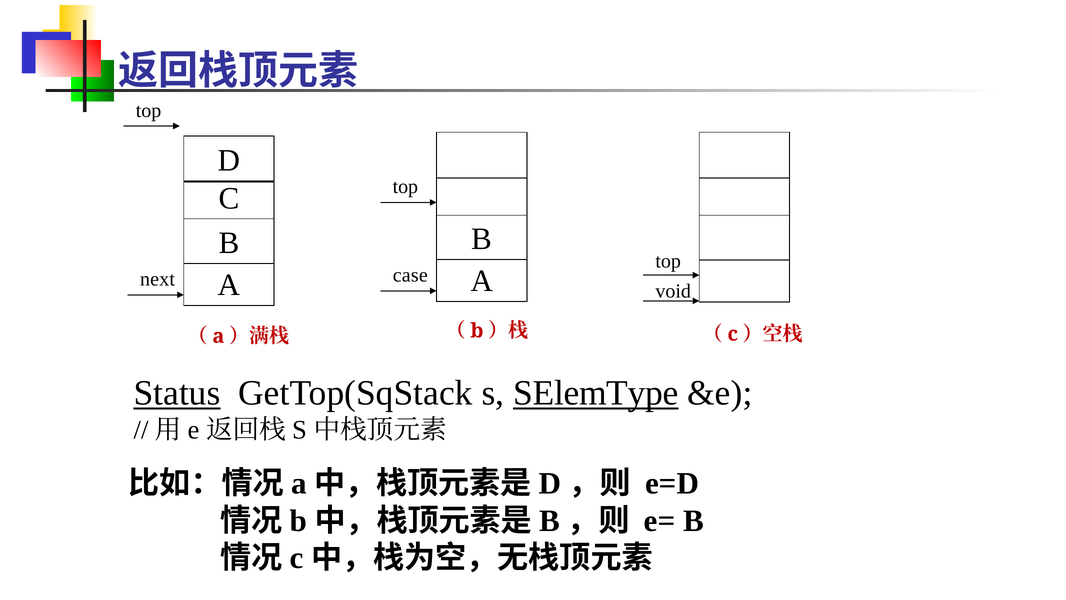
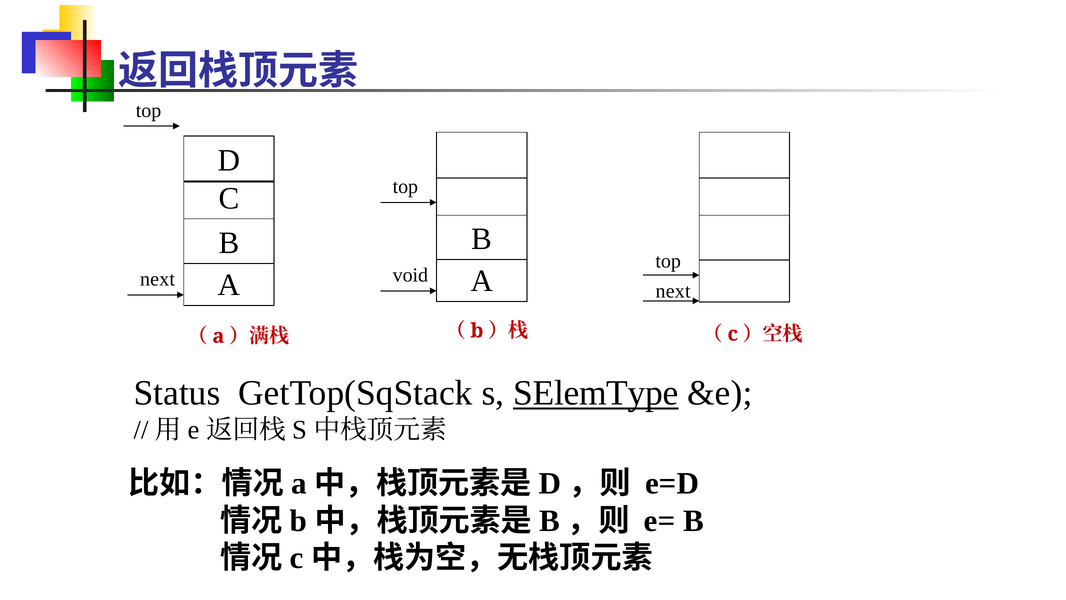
case: case -> void
void at (673, 291): void -> next
Status underline: present -> none
